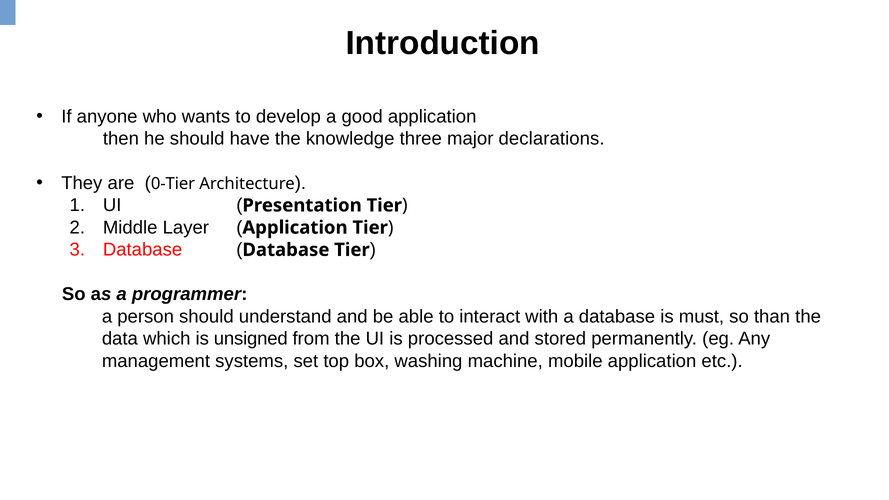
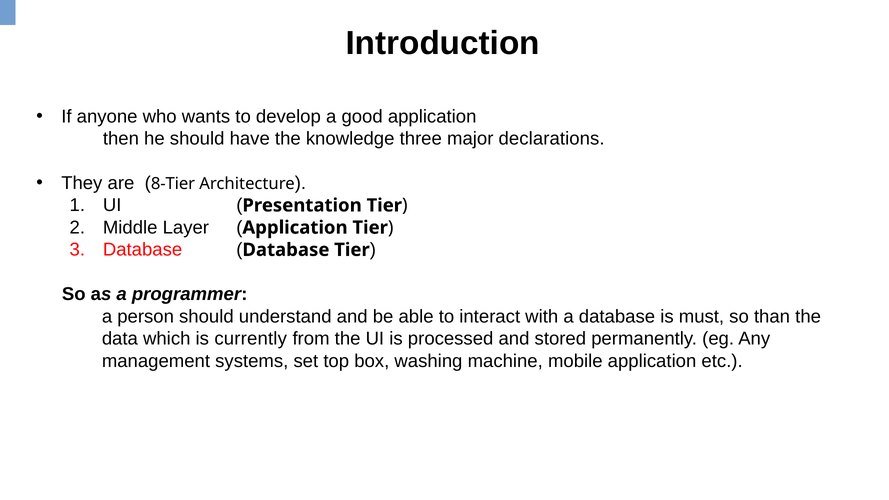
0-Tier: 0-Tier -> 8-Tier
unsigned: unsigned -> currently
